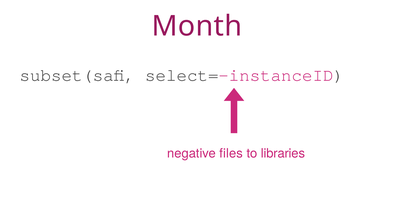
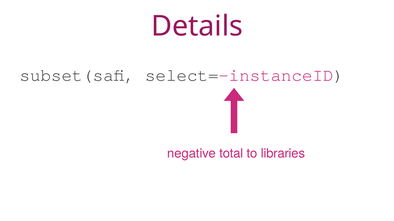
Month: Month -> Details
files: files -> total
